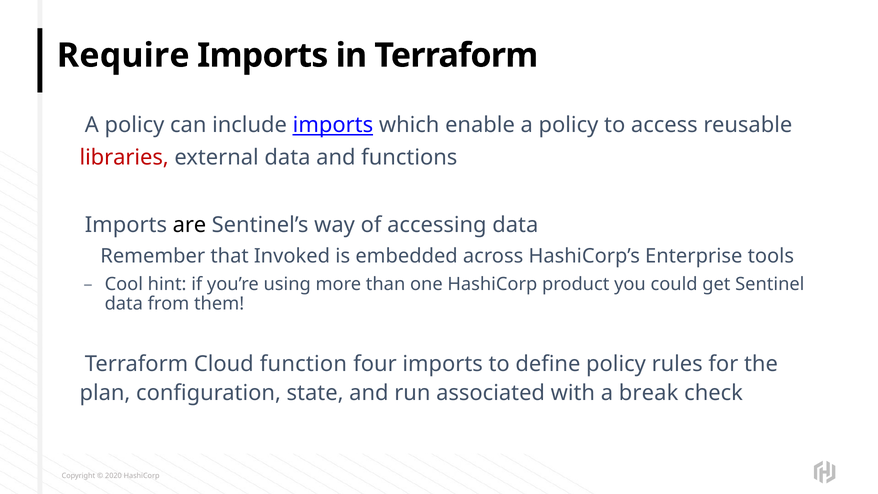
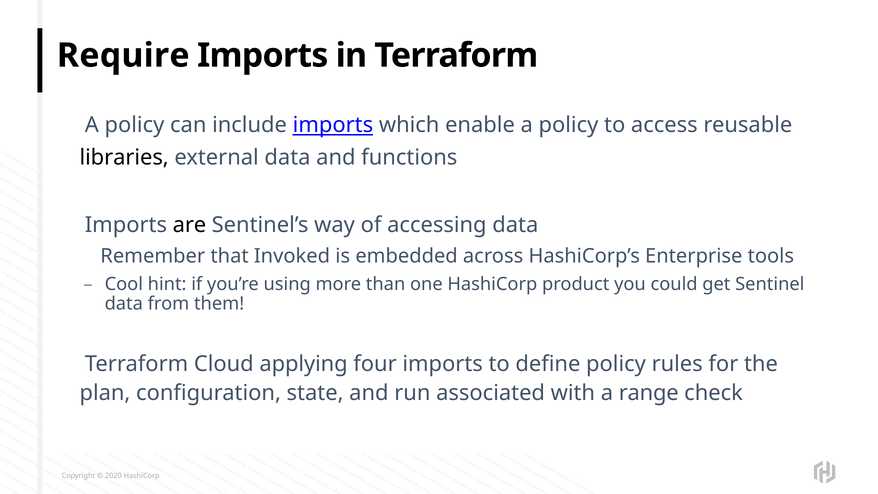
libraries colour: red -> black
function: function -> applying
break: break -> range
